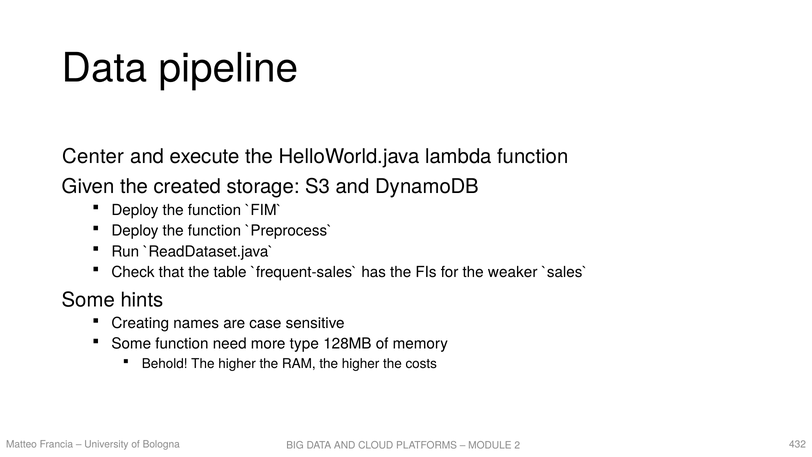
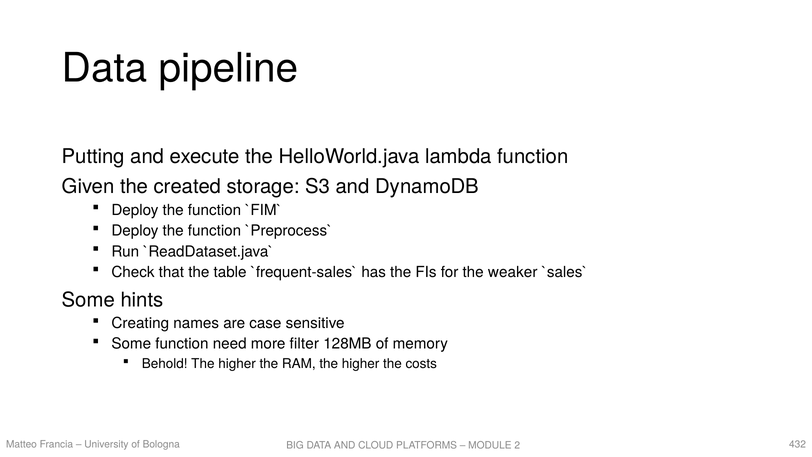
Center: Center -> Putting
type: type -> filter
